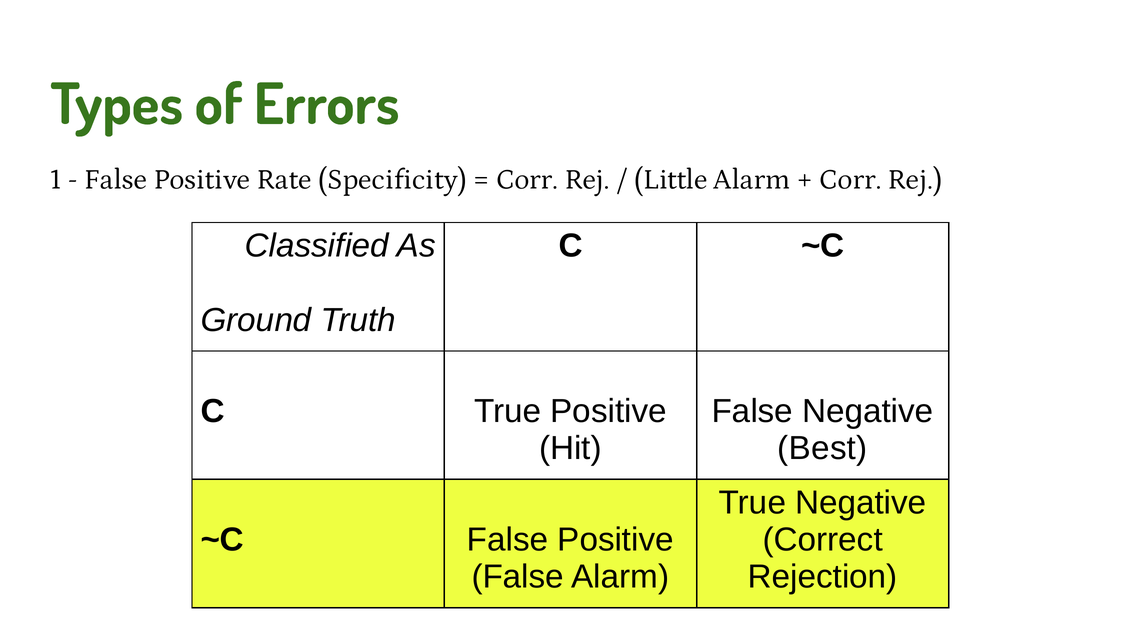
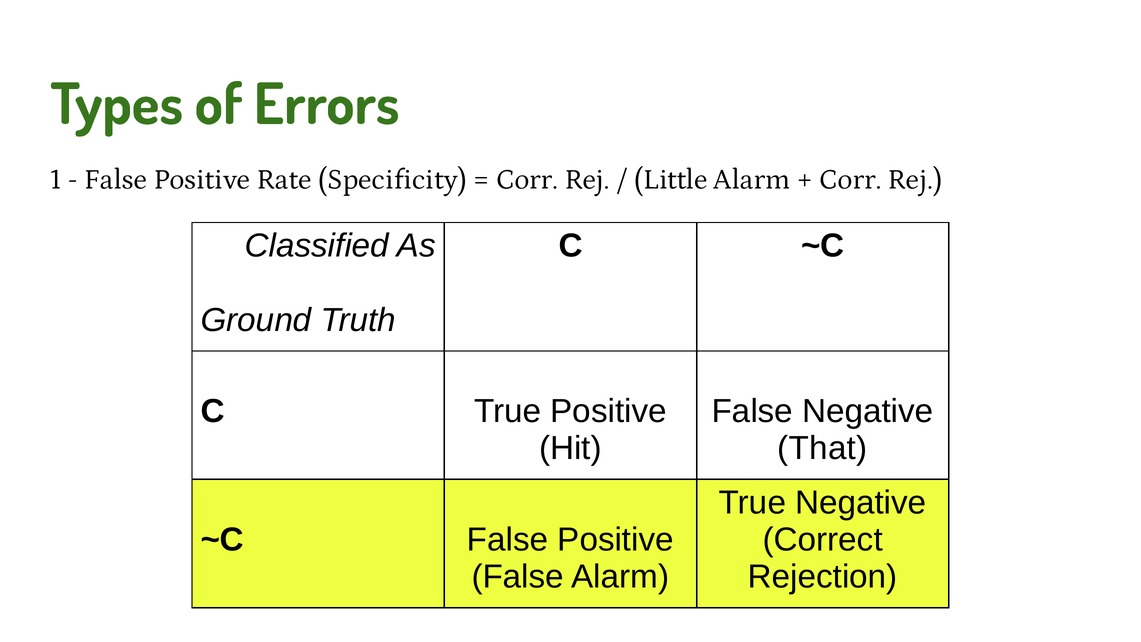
Best: Best -> That
